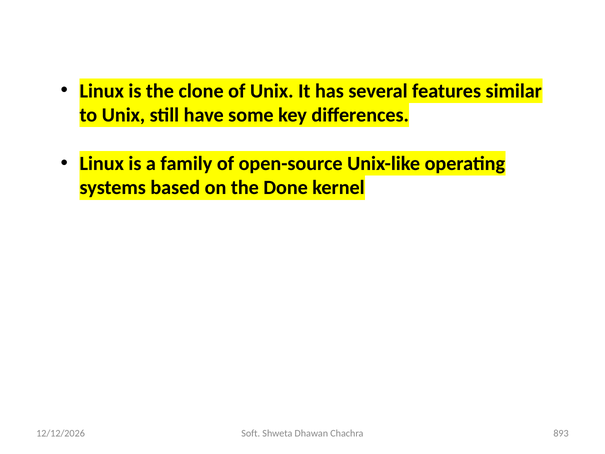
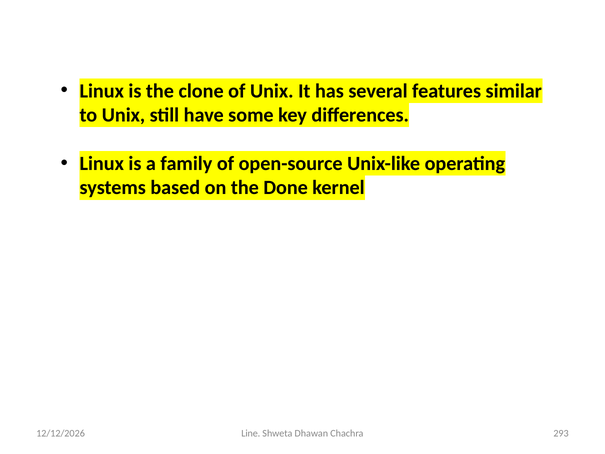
Soft: Soft -> Line
893: 893 -> 293
